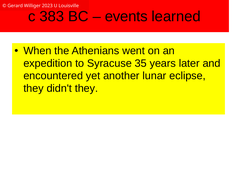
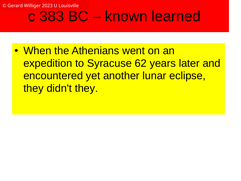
events: events -> known
35: 35 -> 62
